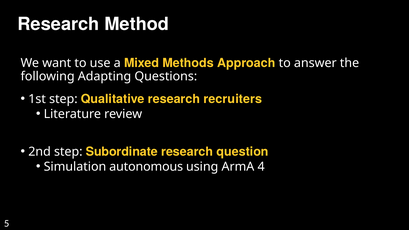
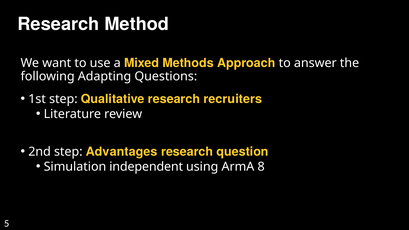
Subordinate: Subordinate -> Advantages
autonomous: autonomous -> independent
4: 4 -> 8
